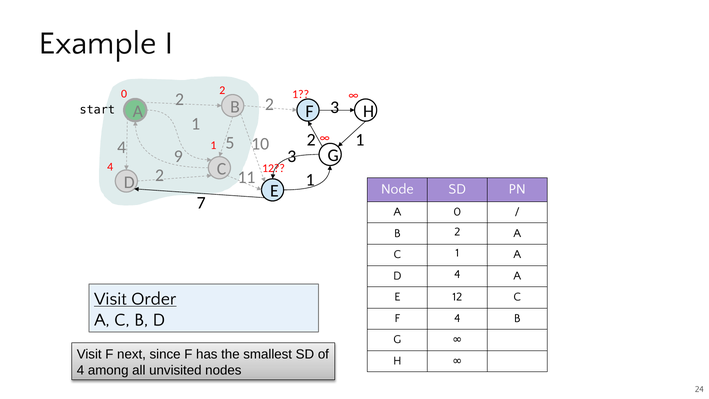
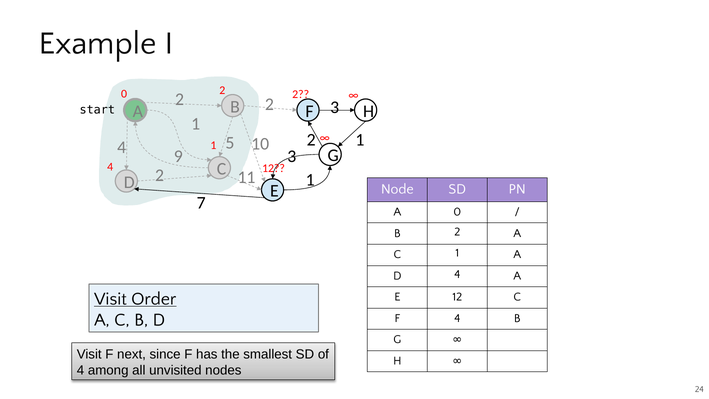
1 at (301, 94): 1 -> 2
